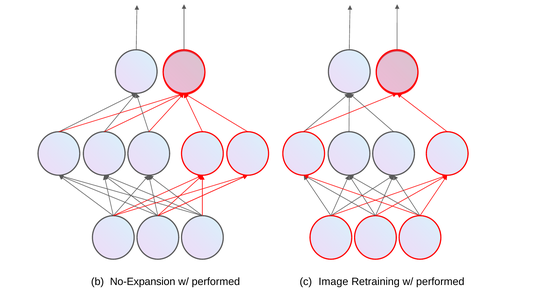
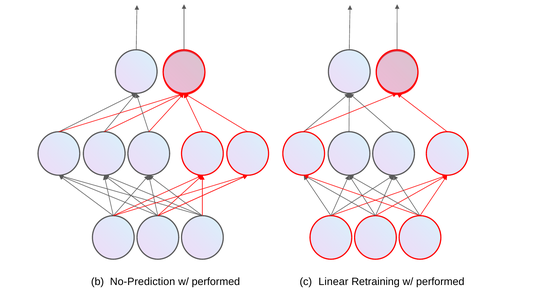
No-Expansion: No-Expansion -> No-Prediction
Image: Image -> Linear
